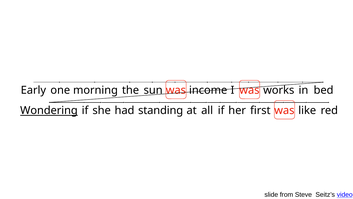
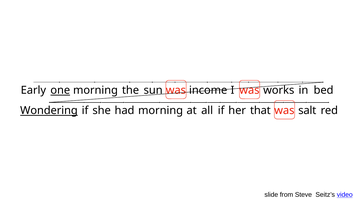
one underline: none -> present
had standing: standing -> morning
first: first -> that
like: like -> salt
